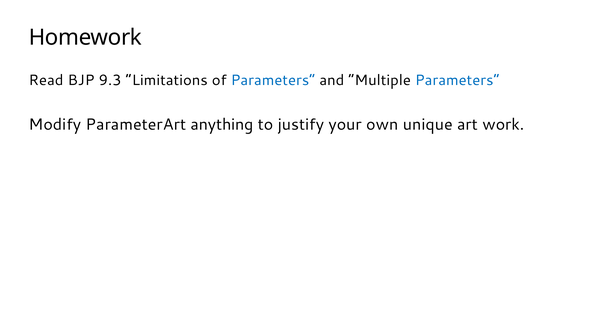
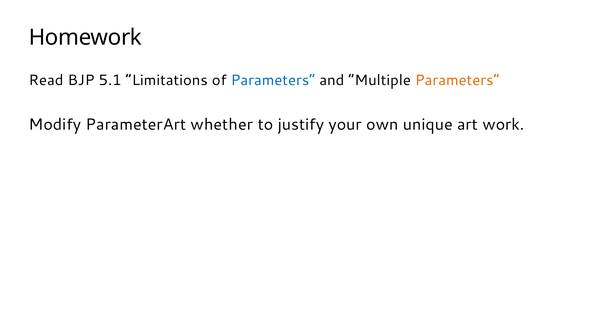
9.3: 9.3 -> 5.1
Parameters at (457, 80) colour: blue -> orange
anything: anything -> whether
